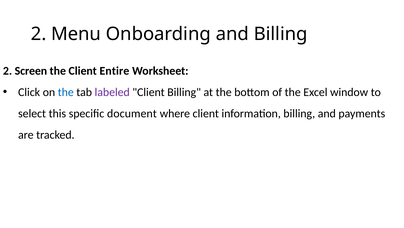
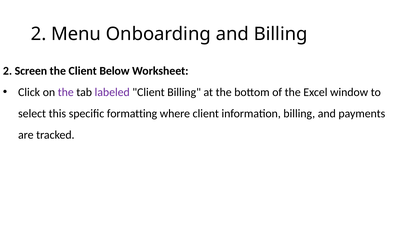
Entire: Entire -> Below
the at (66, 92) colour: blue -> purple
document: document -> formatting
